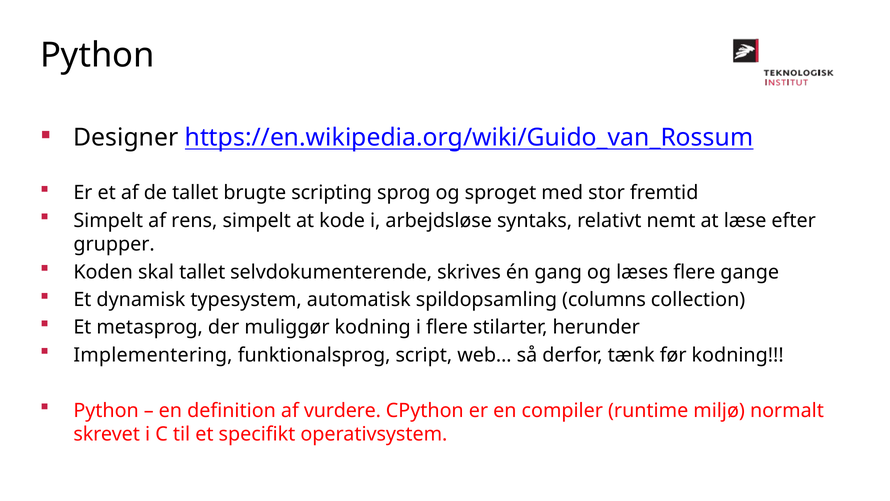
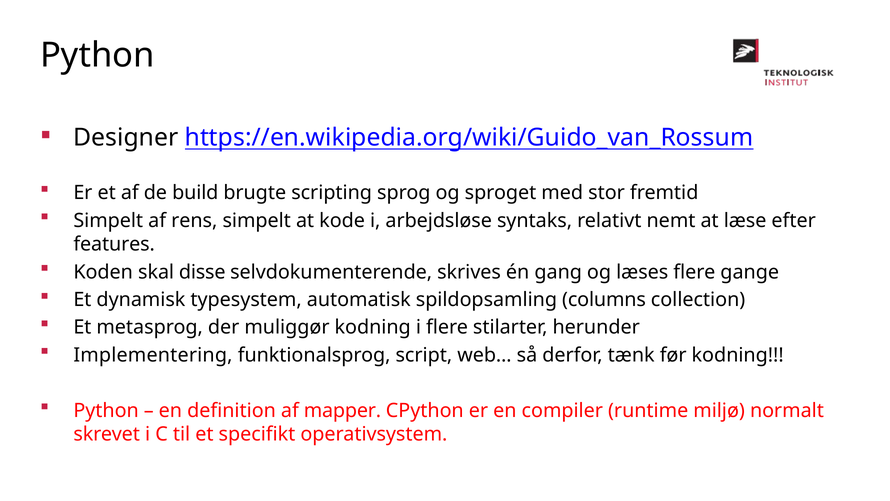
de tallet: tallet -> build
grupper: grupper -> features
skal tallet: tallet -> disse
vurdere: vurdere -> mapper
